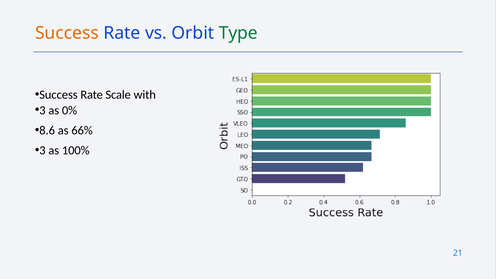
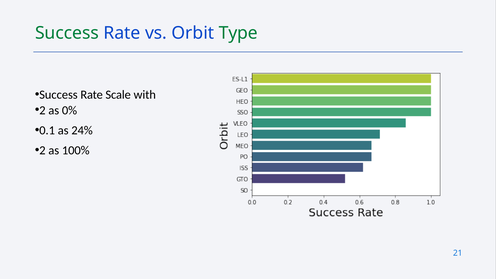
Success at (67, 33) colour: orange -> green
3 at (42, 110): 3 -> 2
8.6: 8.6 -> 0.1
66%: 66% -> 24%
3 at (42, 150): 3 -> 2
